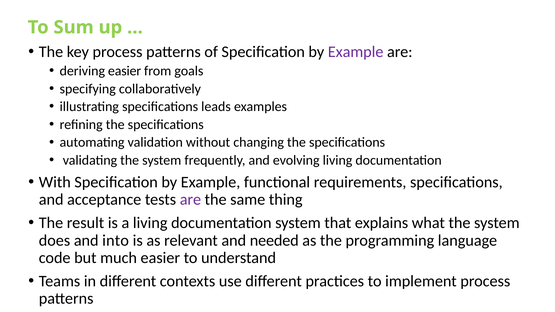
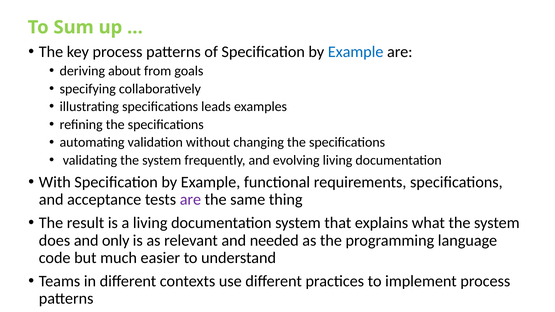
Example at (356, 52) colour: purple -> blue
deriving easier: easier -> about
into: into -> only
